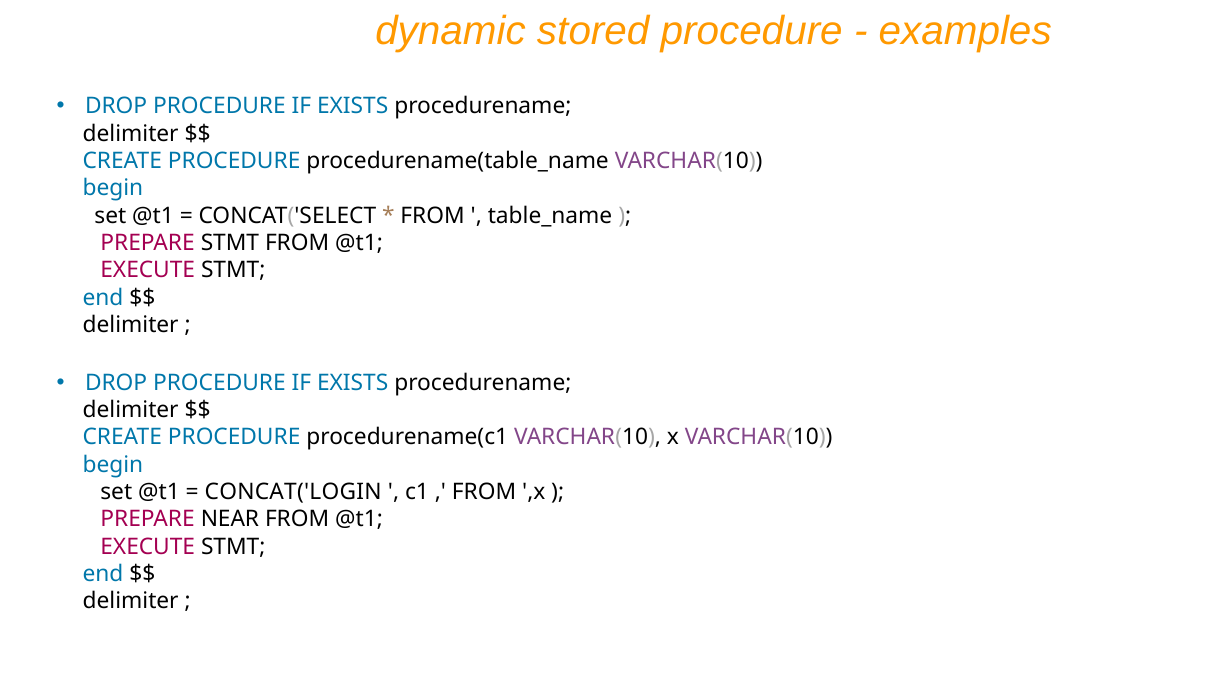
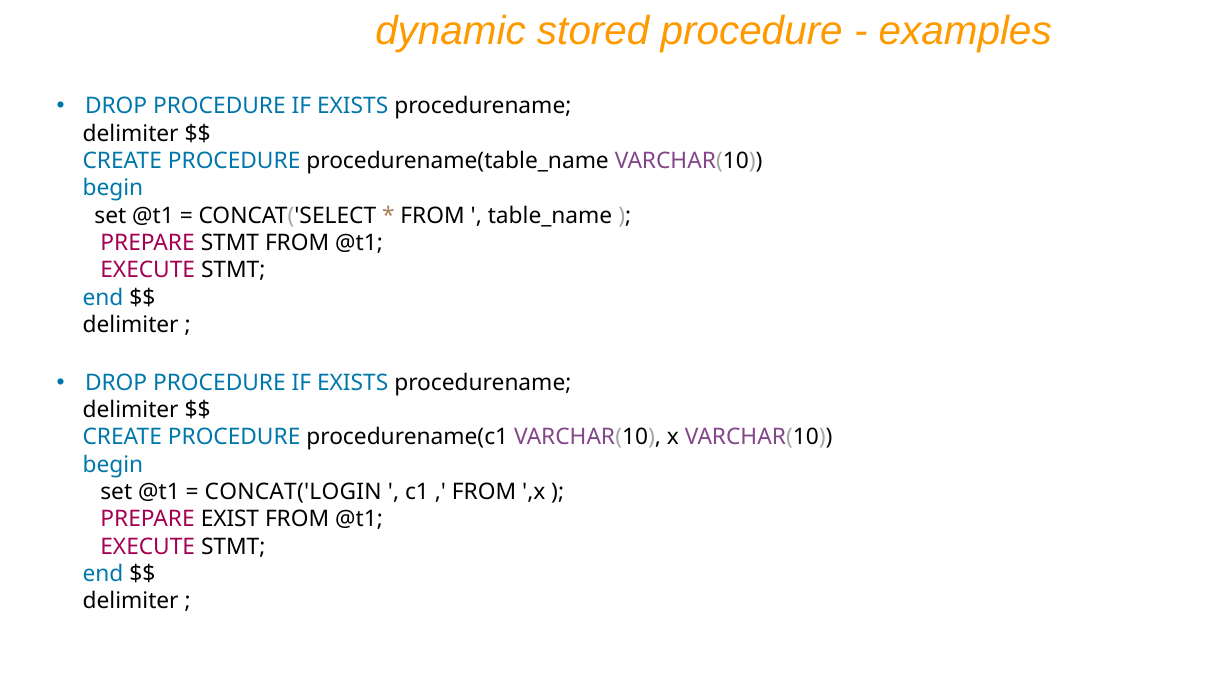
NEAR: NEAR -> EXIST
